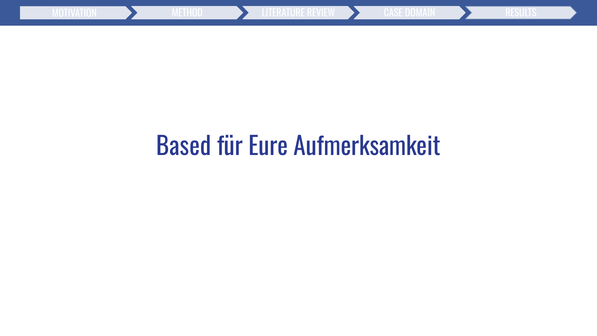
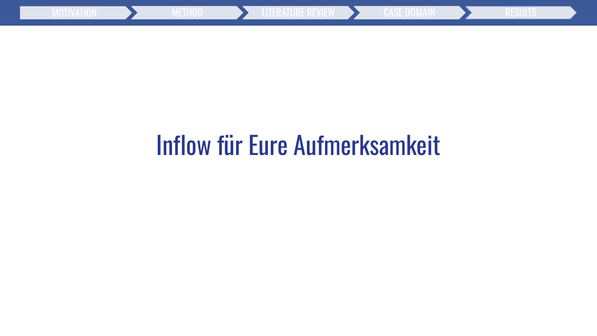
Based: Based -> Inflow
